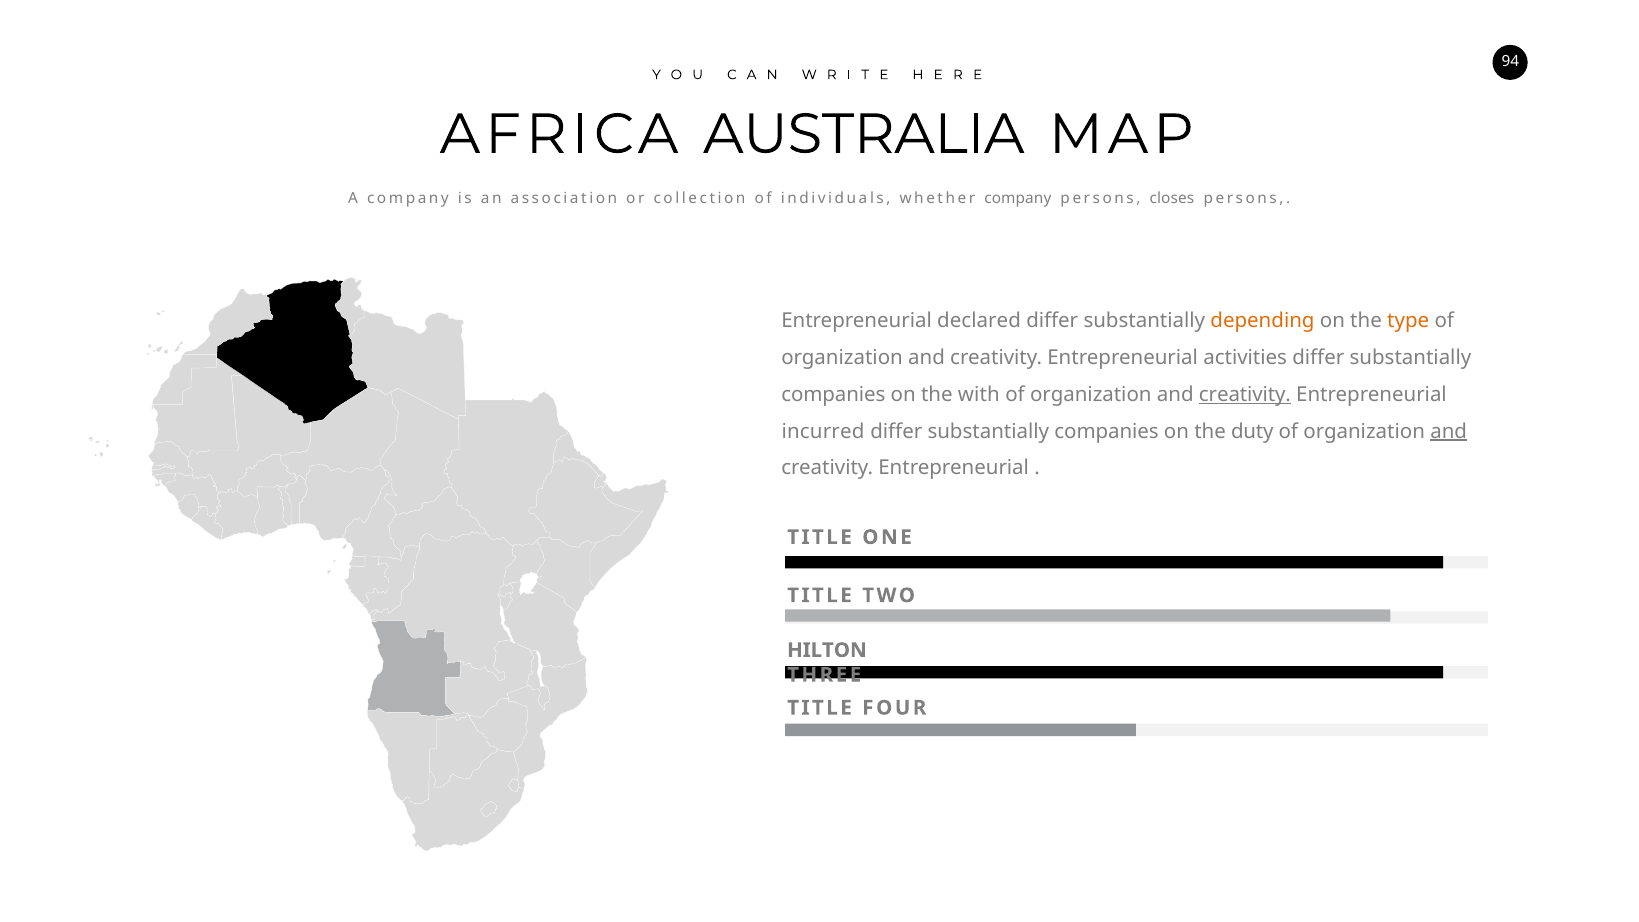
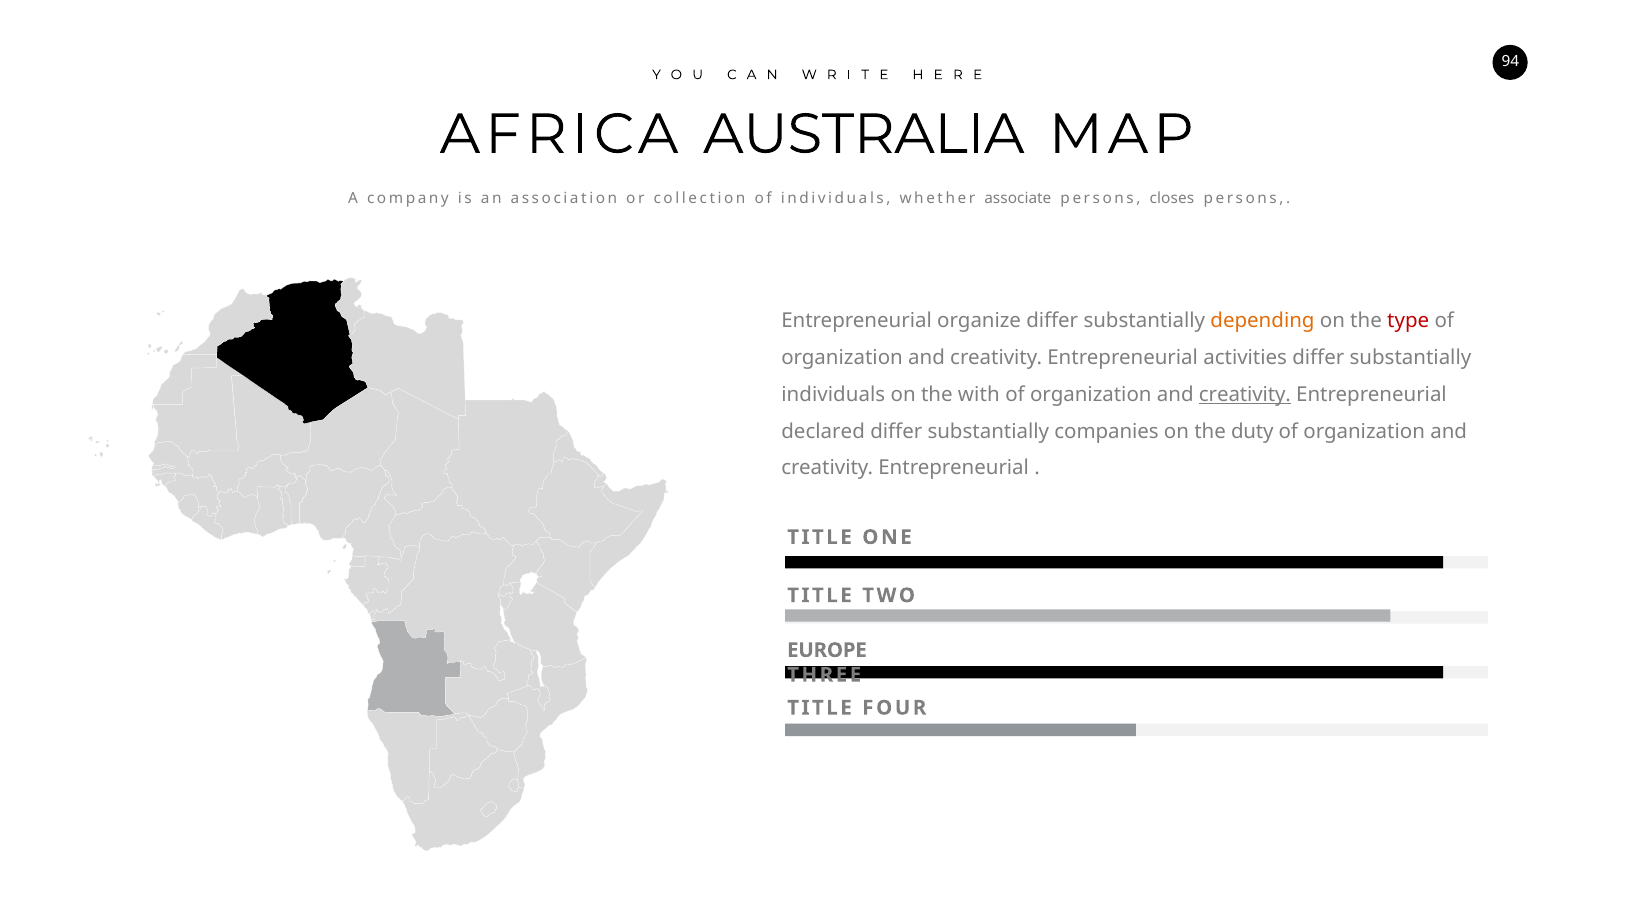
whether company: company -> associate
declared: declared -> organize
type colour: orange -> red
companies at (833, 394): companies -> individuals
incurred: incurred -> declared
and at (1449, 431) underline: present -> none
HILTON: HILTON -> EUROPE
